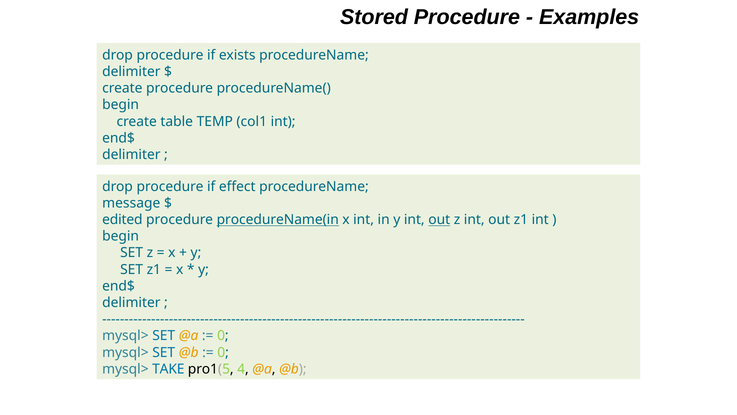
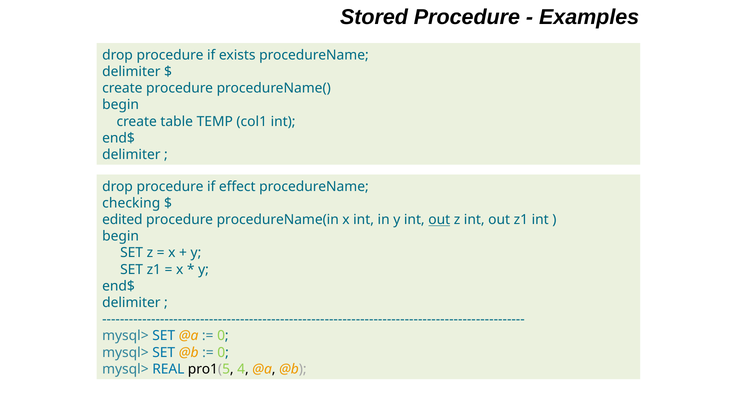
message: message -> checking
procedureName(in underline: present -> none
TAKE: TAKE -> REAL
